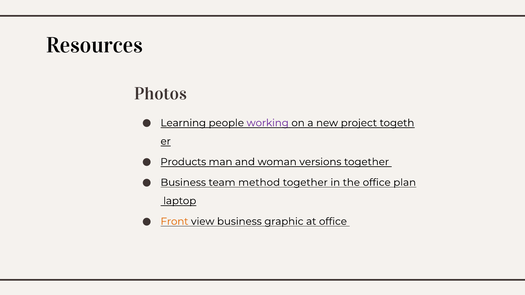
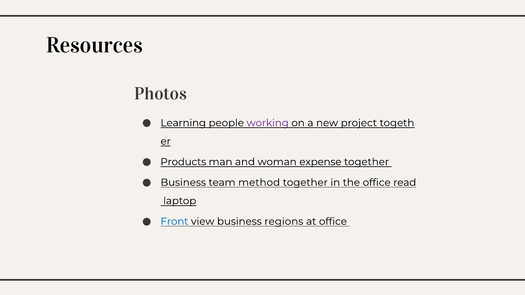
versions: versions -> expense
plan: plan -> read
Front colour: orange -> blue
graphic: graphic -> regions
